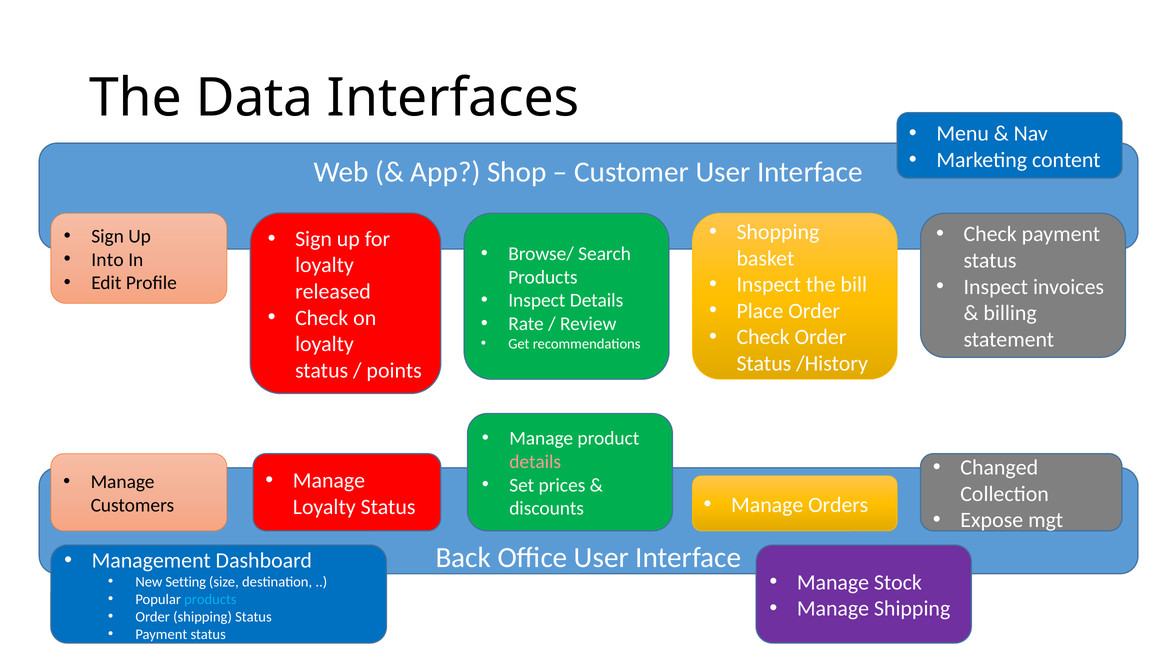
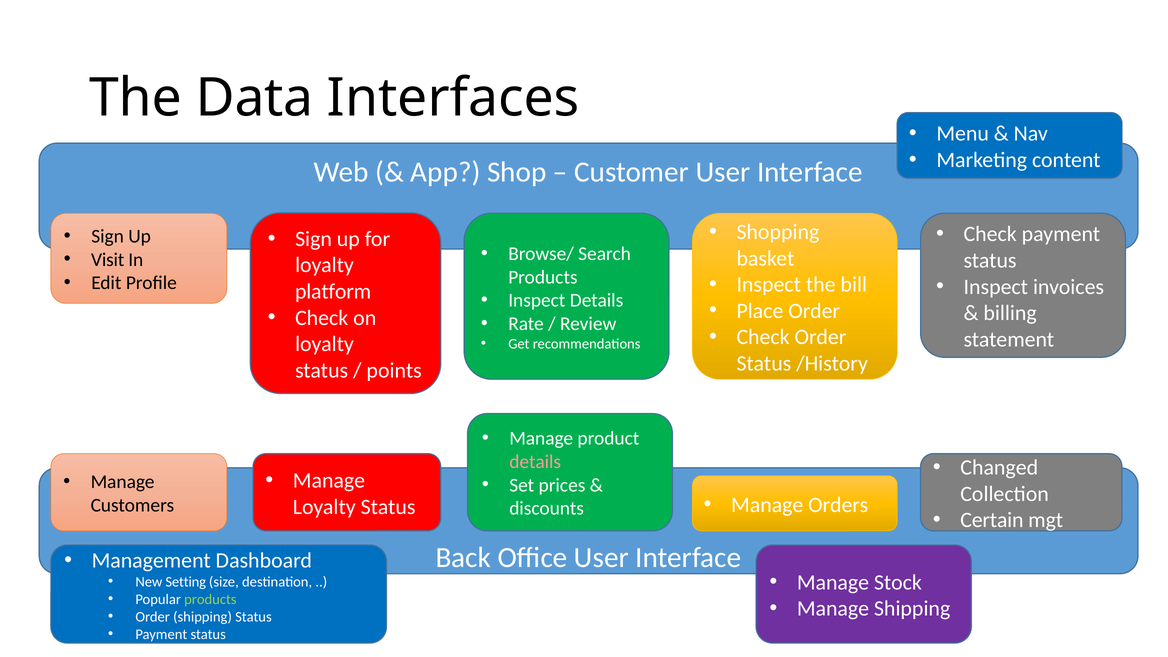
Into: Into -> Visit
released: released -> platform
Expose: Expose -> Certain
products at (210, 599) colour: light blue -> light green
